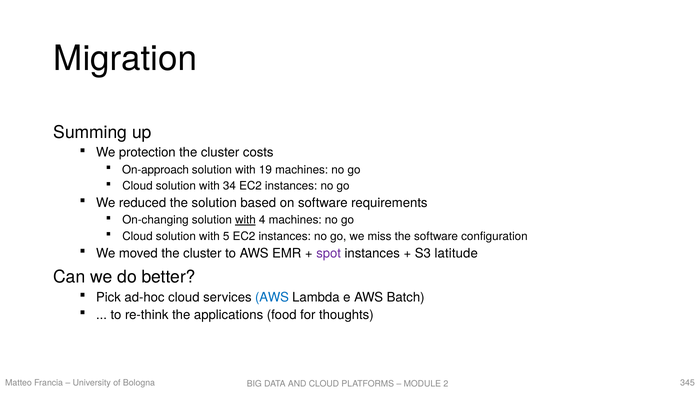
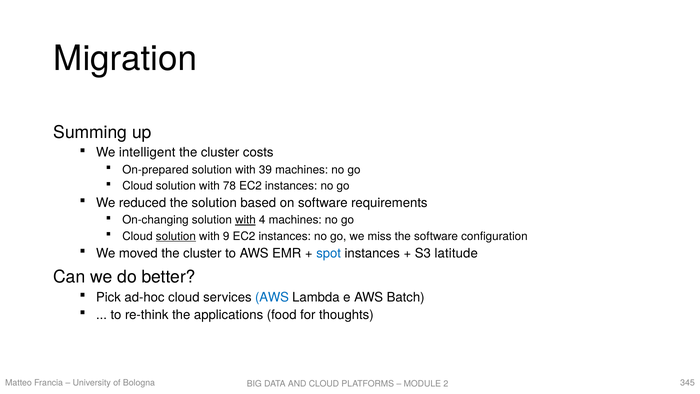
protection: protection -> intelligent
On-approach: On-approach -> On-prepared
19: 19 -> 39
34: 34 -> 78
solution at (176, 236) underline: none -> present
5: 5 -> 9
spot colour: purple -> blue
